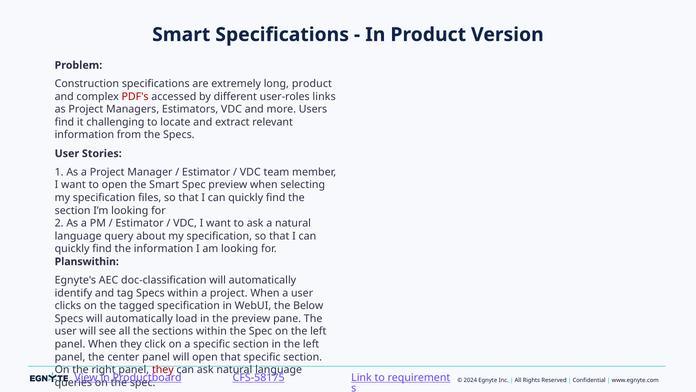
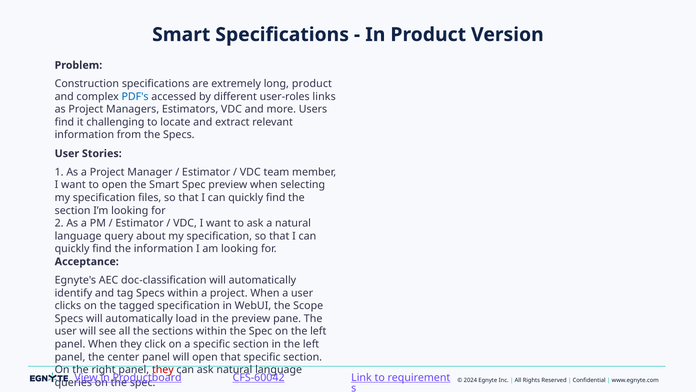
PDF's colour: red -> blue
Planswithin: Planswithin -> Acceptance
Below: Below -> Scope
CFS-58175: CFS-58175 -> CFS-60042
